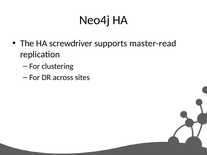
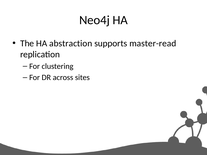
screwdriver: screwdriver -> abstraction
